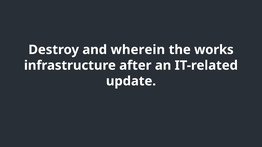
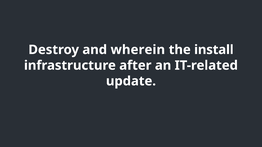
works: works -> install
